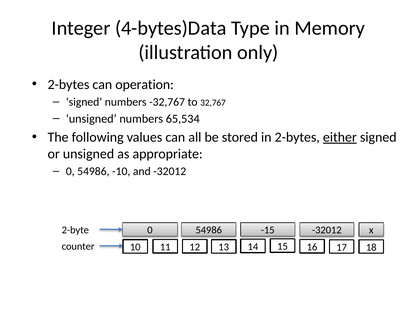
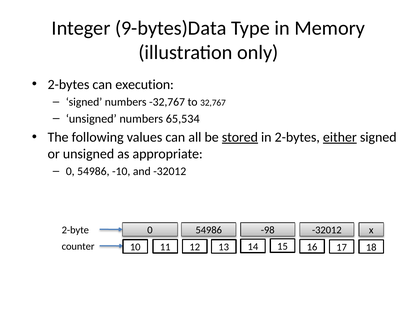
4-bytes)Data: 4-bytes)Data -> 9-bytes)Data
operation: operation -> execution
stored underline: none -> present
-15: -15 -> -98
